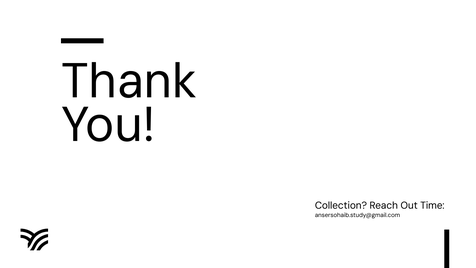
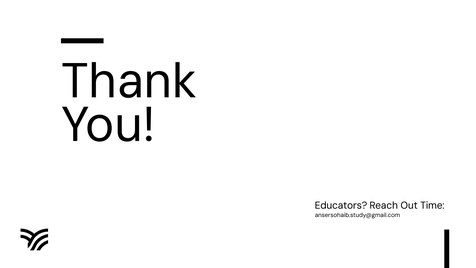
Collection: Collection -> Educators
